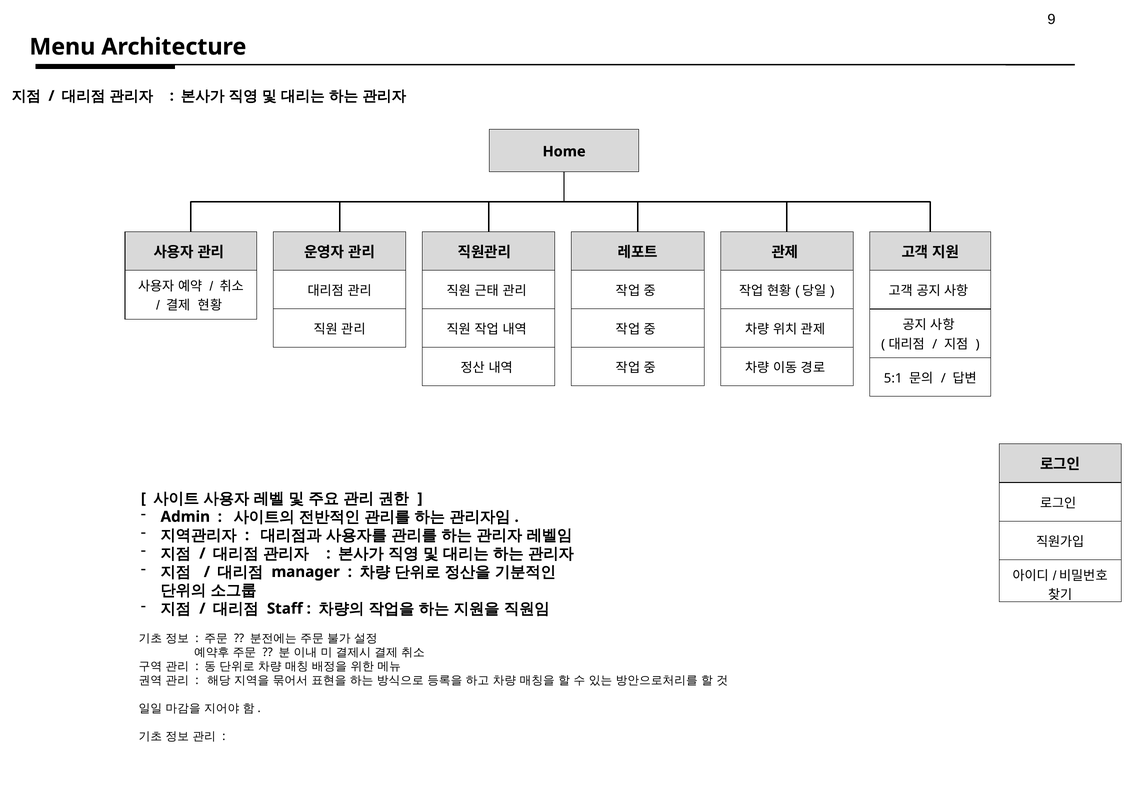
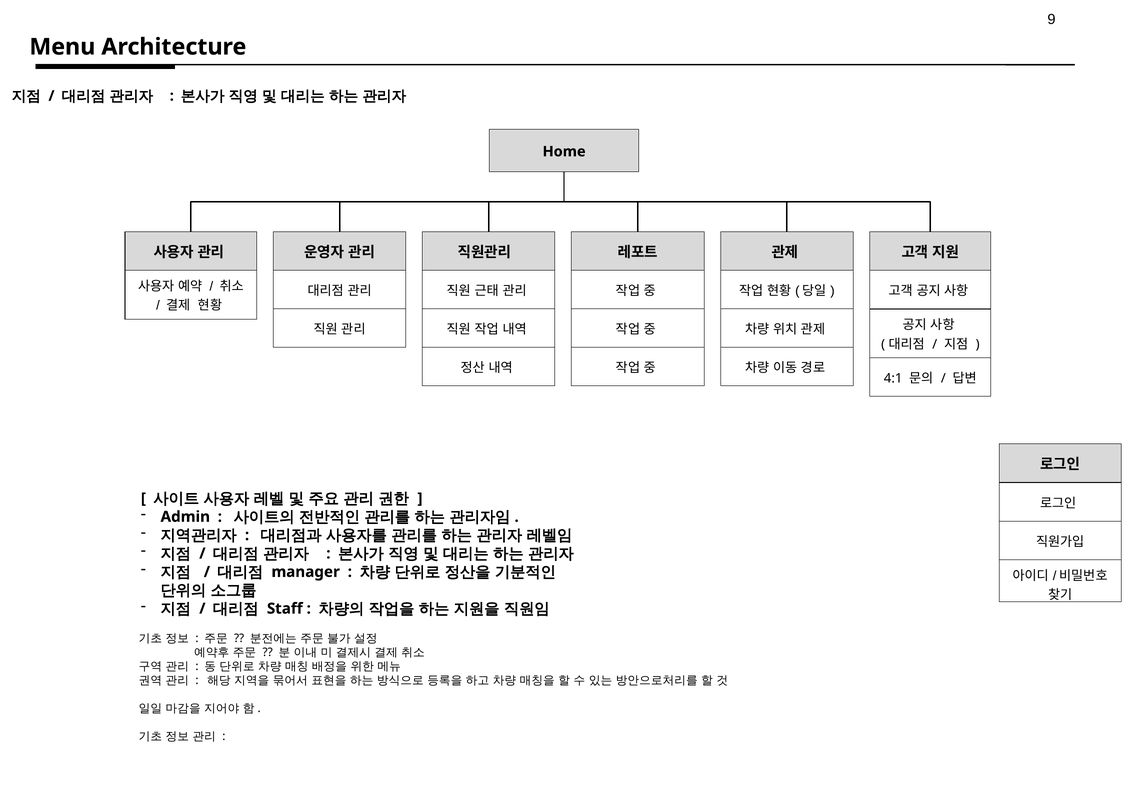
5:1: 5:1 -> 4:1
